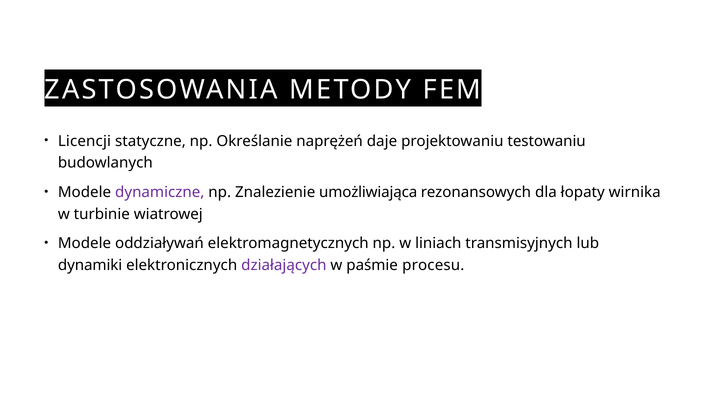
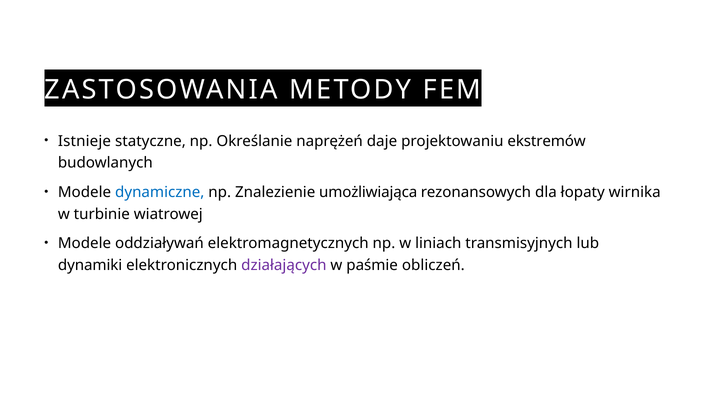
Licencji: Licencji -> Istnieje
testowaniu: testowaniu -> ekstremów
dynamiczne colour: purple -> blue
procesu: procesu -> obliczeń
